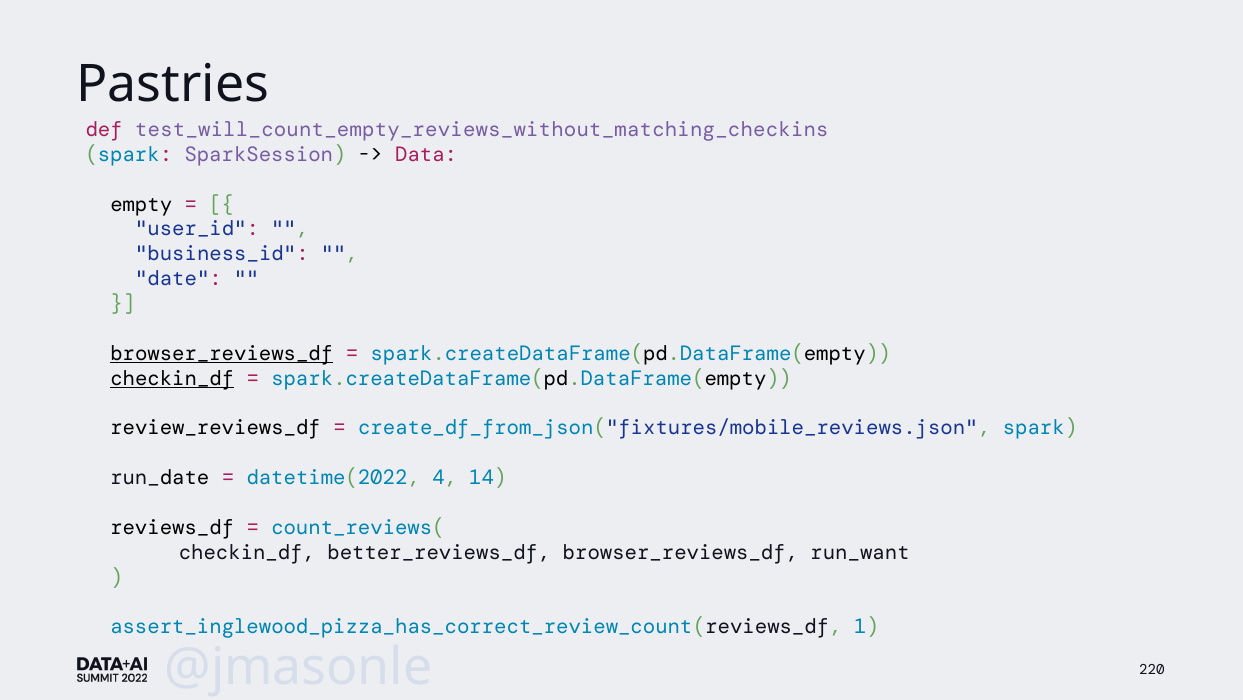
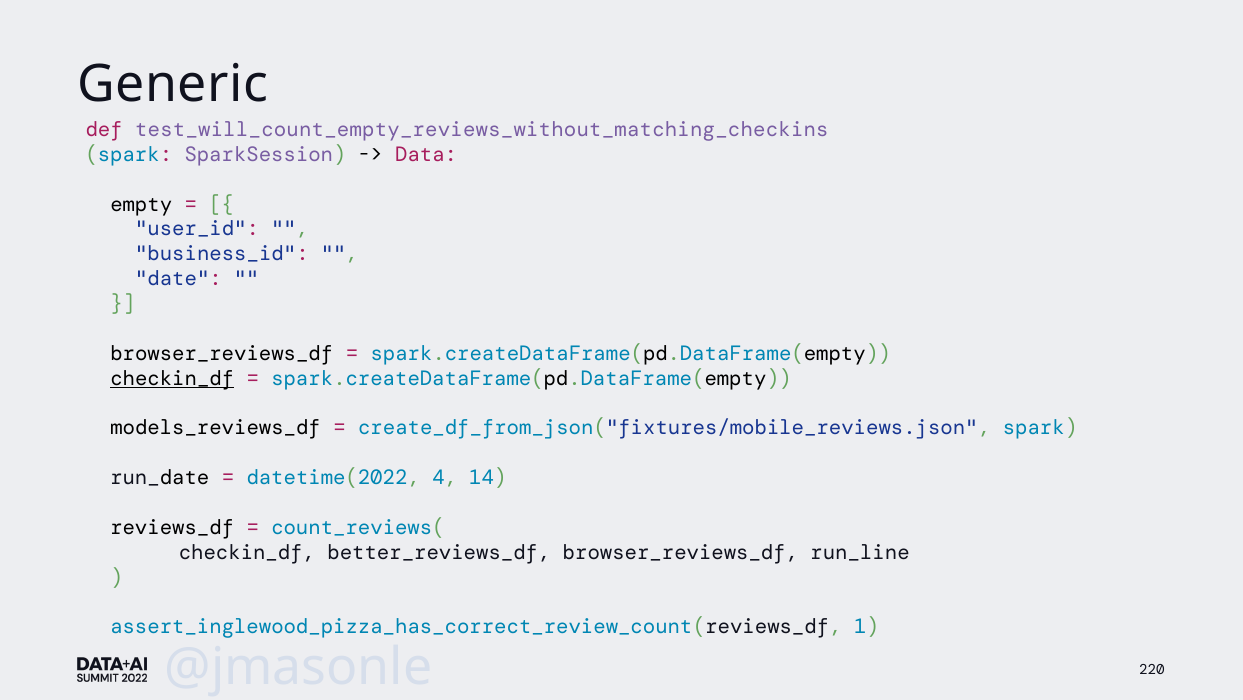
Pastries: Pastries -> Generic
browser_reviews_df at (222, 353) underline: present -> none
review_reviews_df: review_reviews_df -> models_reviews_df
run_want: run_want -> run_line
